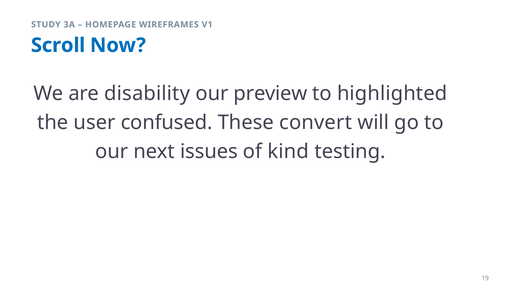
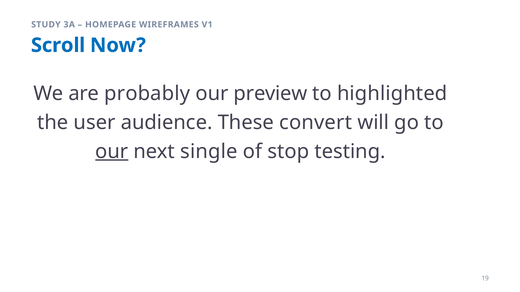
disability: disability -> probably
confused: confused -> audience
our at (112, 152) underline: none -> present
issues: issues -> single
kind: kind -> stop
